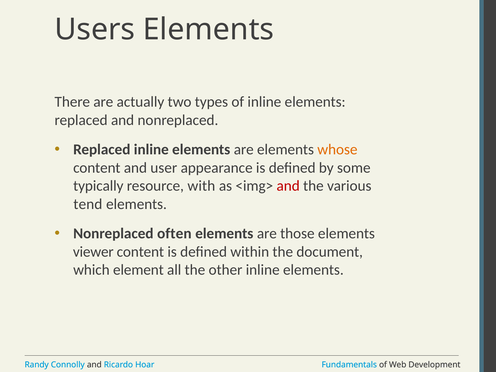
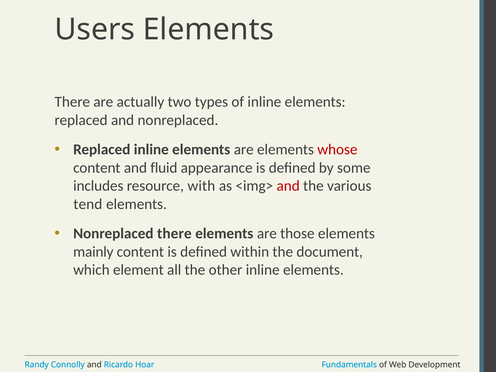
whose colour: orange -> red
user: user -> fluid
typically: typically -> includes
Nonreplaced often: often -> there
viewer: viewer -> mainly
